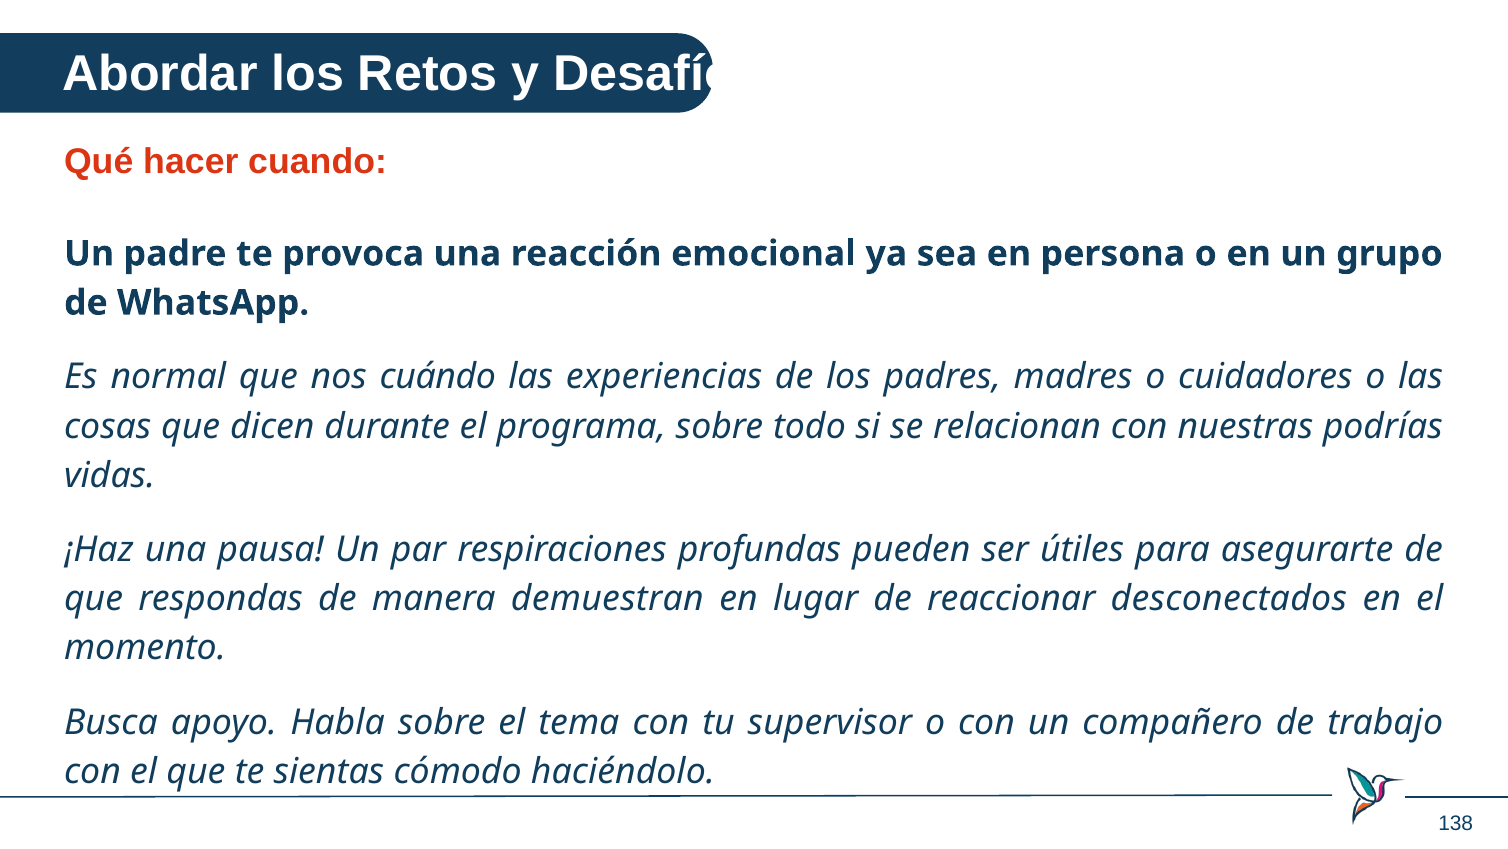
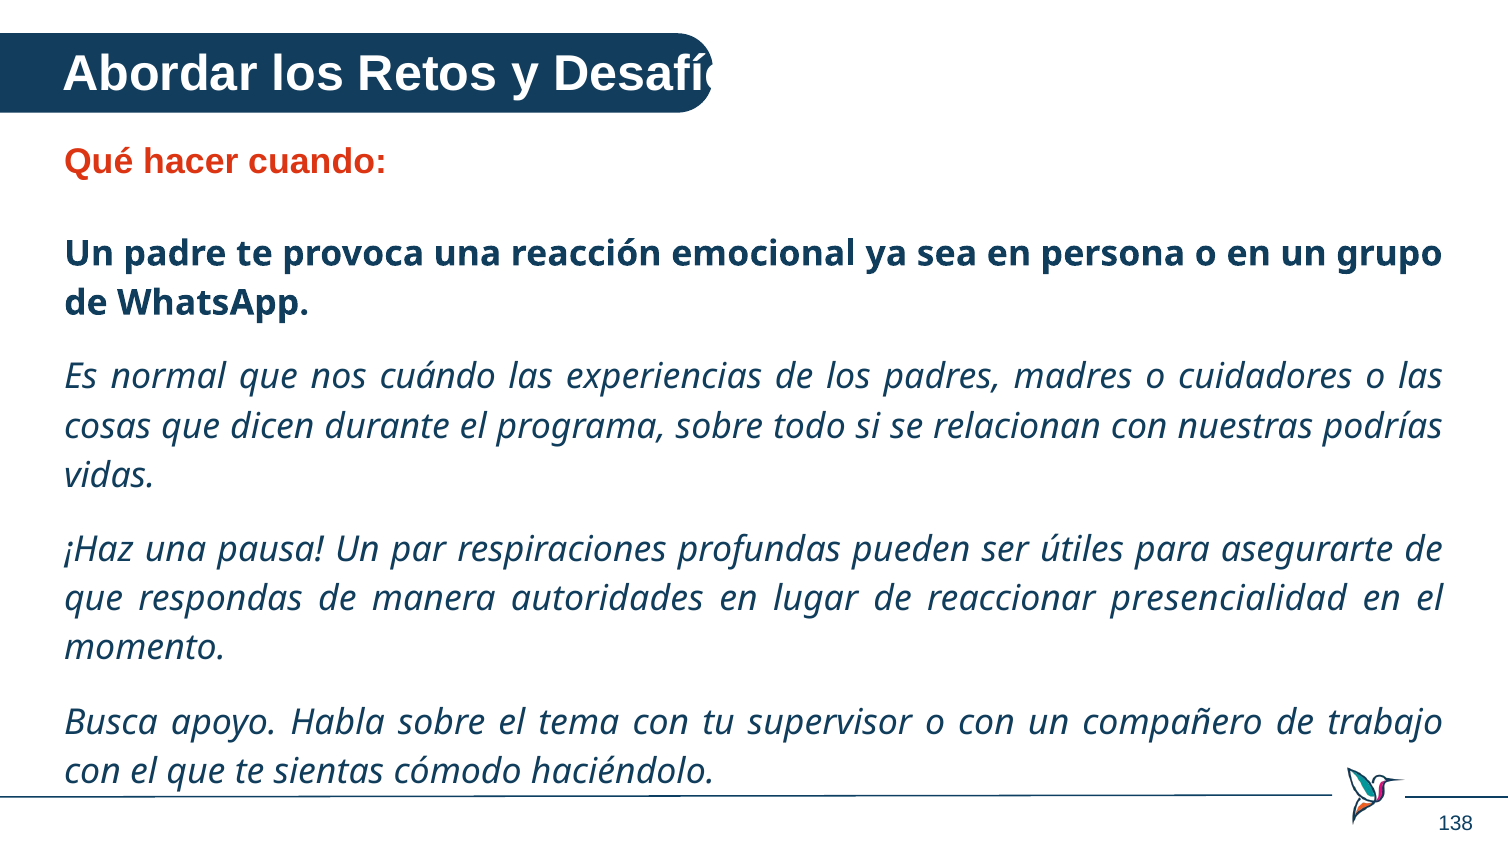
demuestran: demuestran -> autoridades
desconectados: desconectados -> presencialidad
